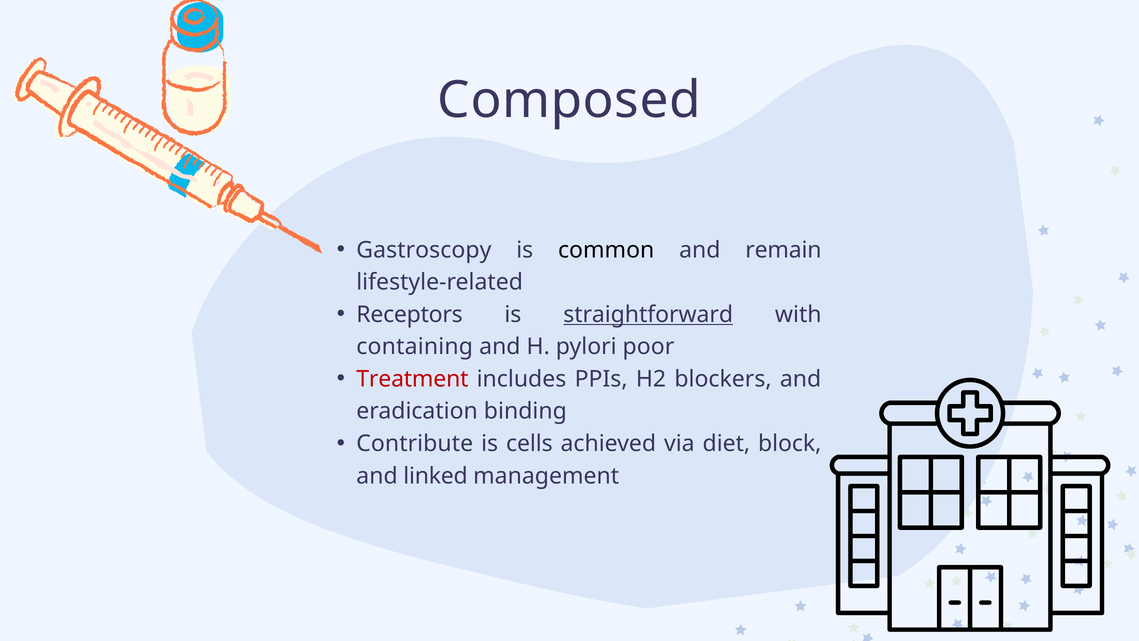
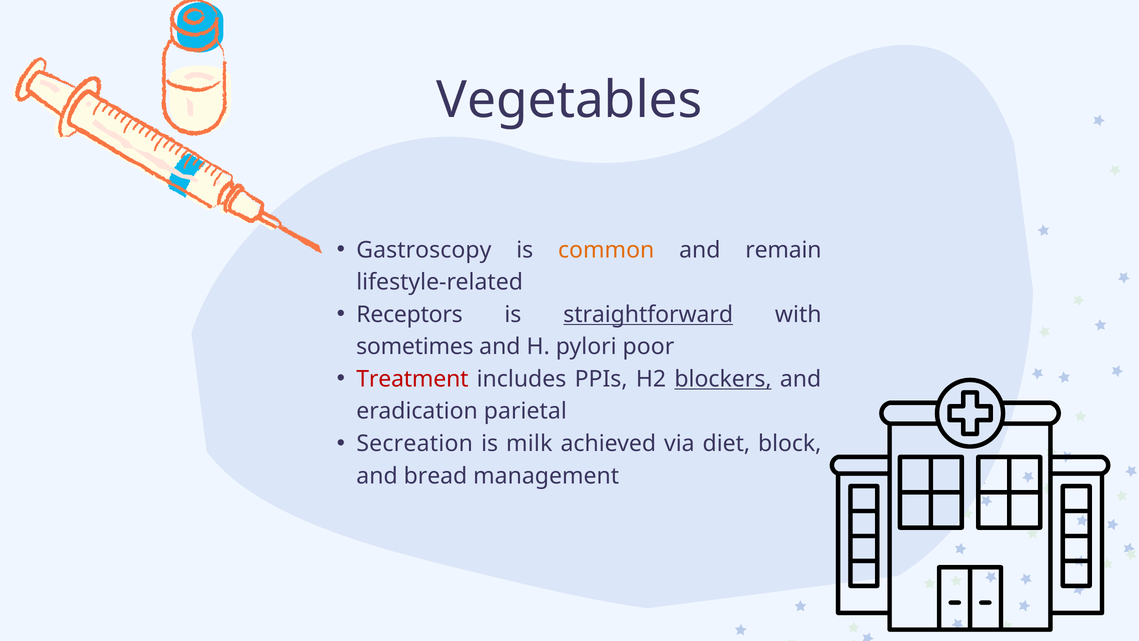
Composed: Composed -> Vegetables
common colour: black -> orange
containing: containing -> sometimes
blockers underline: none -> present
binding: binding -> parietal
Contribute: Contribute -> Secreation
cells: cells -> milk
linked: linked -> bread
